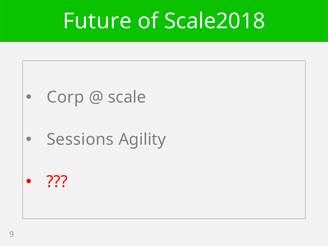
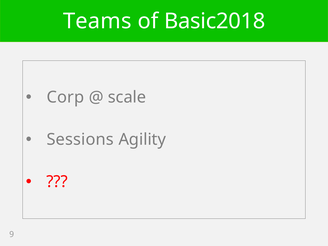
Future: Future -> Teams
Scale2018: Scale2018 -> Basic2018
